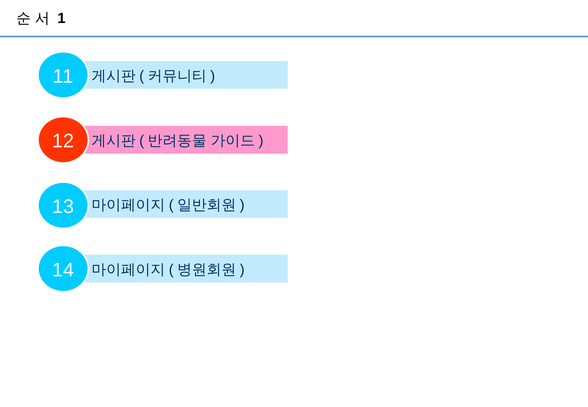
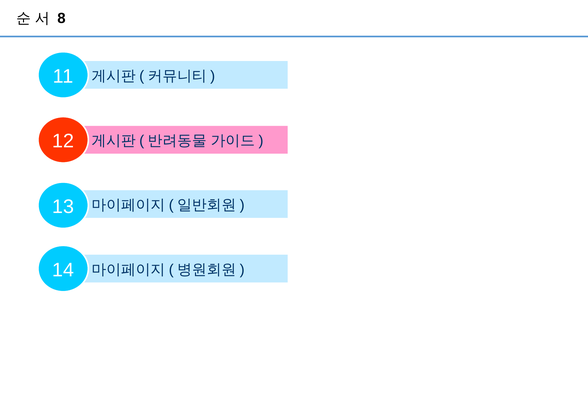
1: 1 -> 8
